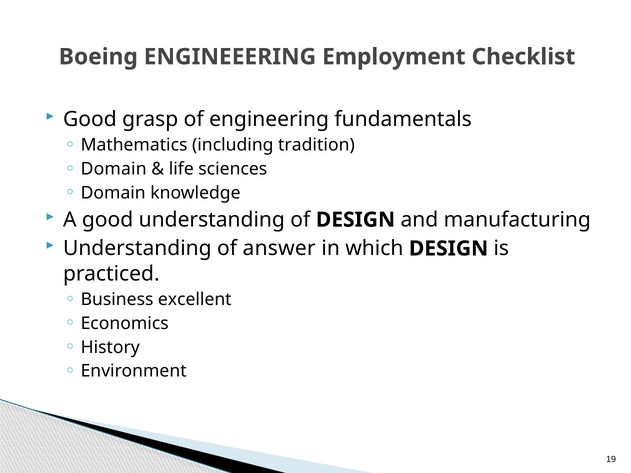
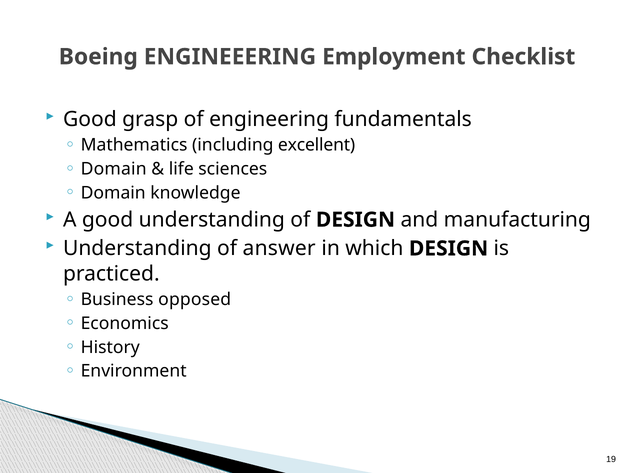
tradition: tradition -> excellent
excellent: excellent -> opposed
